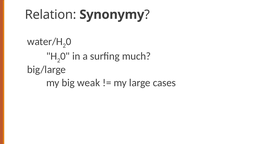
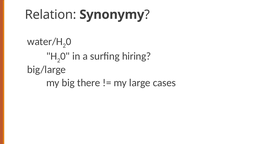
much: much -> hiring
weak: weak -> there
